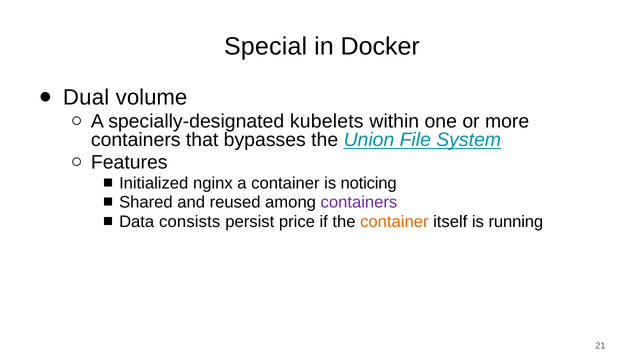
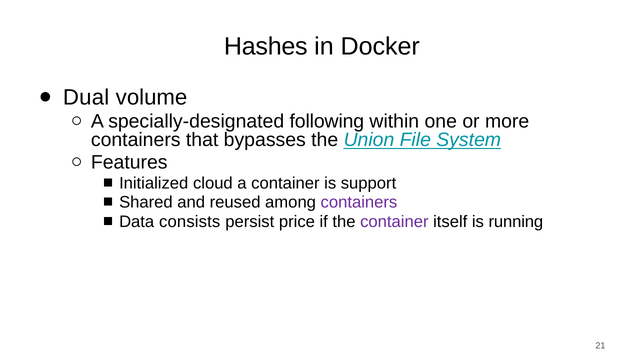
Special: Special -> Hashes
kubelets: kubelets -> following
nginx: nginx -> cloud
noticing: noticing -> support
container at (394, 222) colour: orange -> purple
